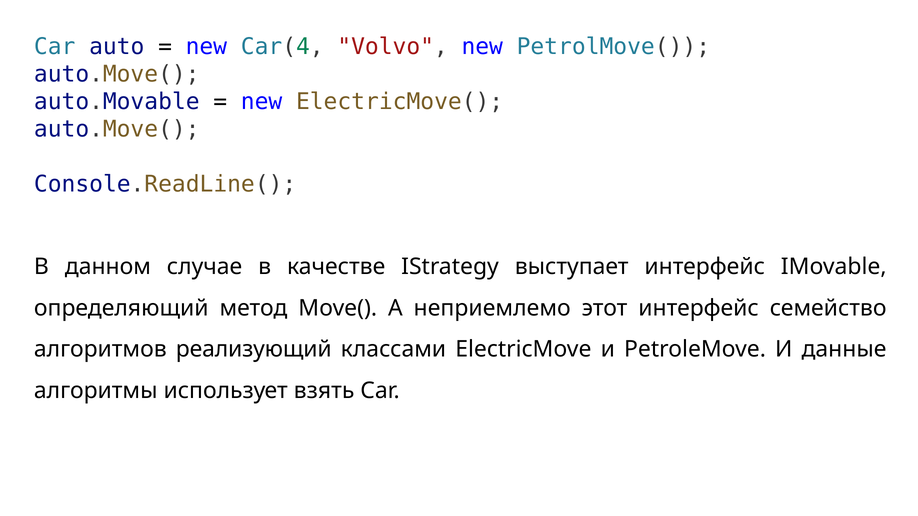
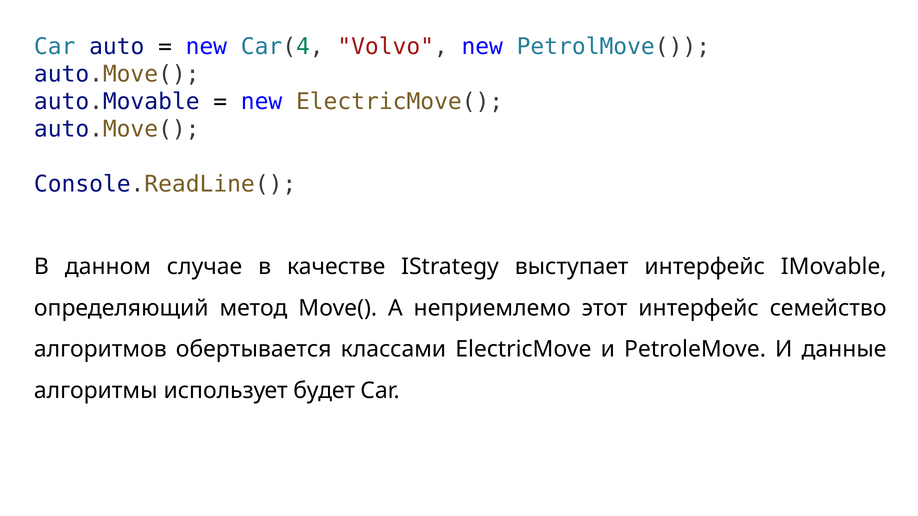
реализующий: реализующий -> обертывается
взять: взять -> будет
